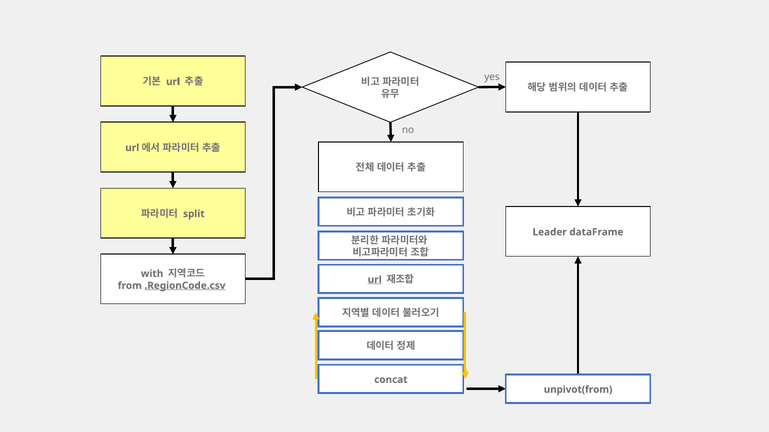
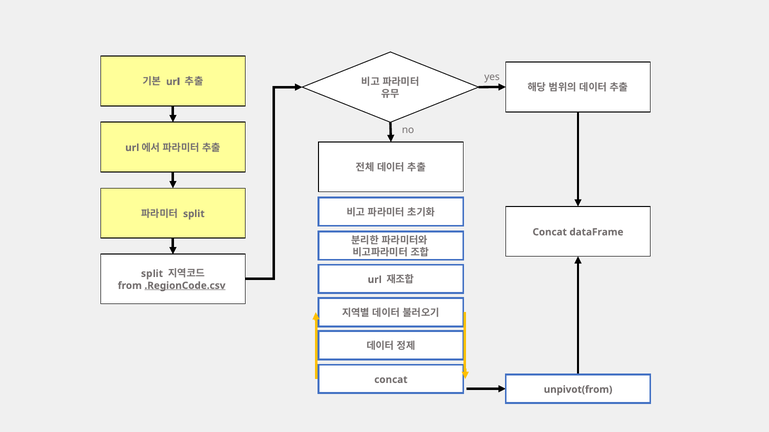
Leader at (550, 232): Leader -> Concat
with at (152, 274): with -> split
url at (375, 280) underline: present -> none
